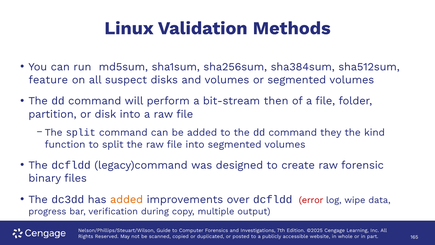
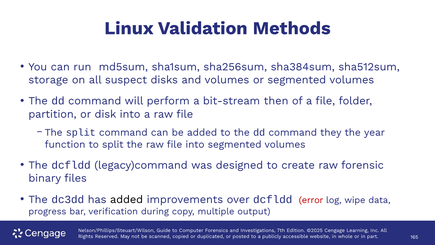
feature: feature -> storage
kind: kind -> year
added at (127, 199) colour: orange -> black
